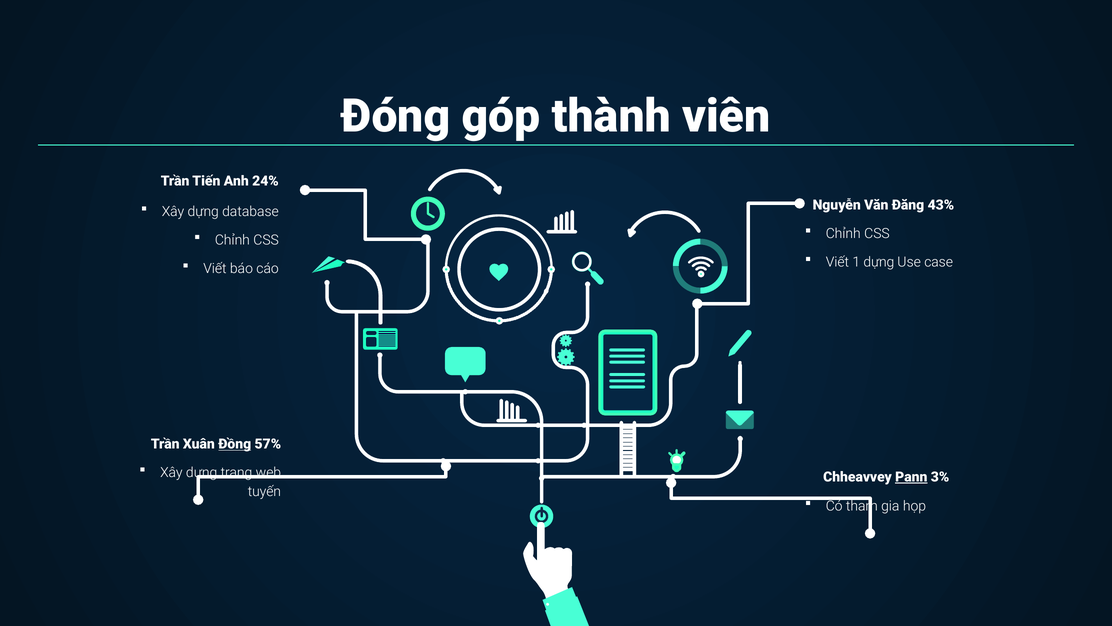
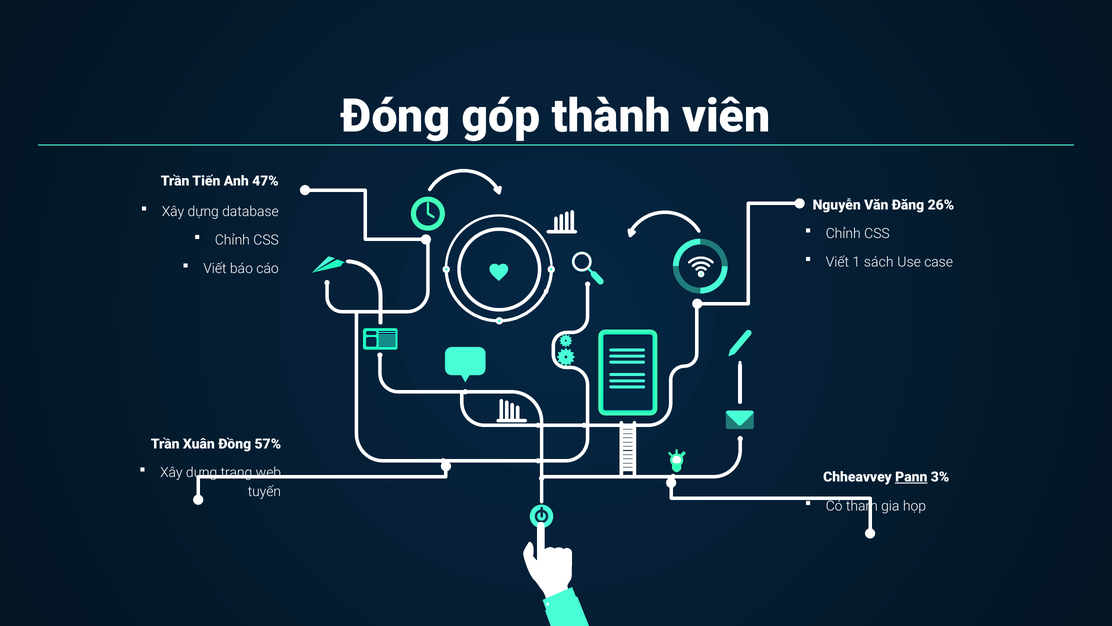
24%: 24% -> 47%
43%: 43% -> 26%
1 dựng: dựng -> sách
Đồng underline: present -> none
